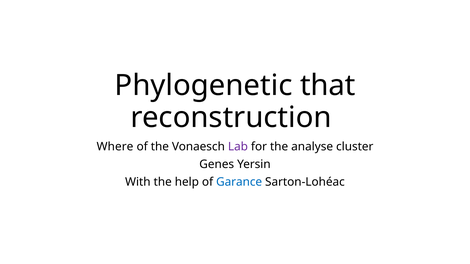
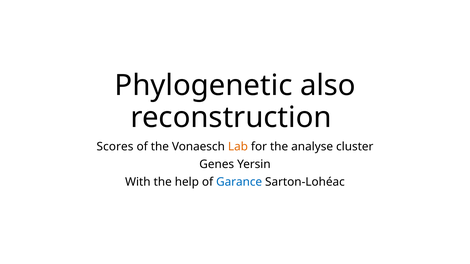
that: that -> also
Where: Where -> Scores
Lab colour: purple -> orange
